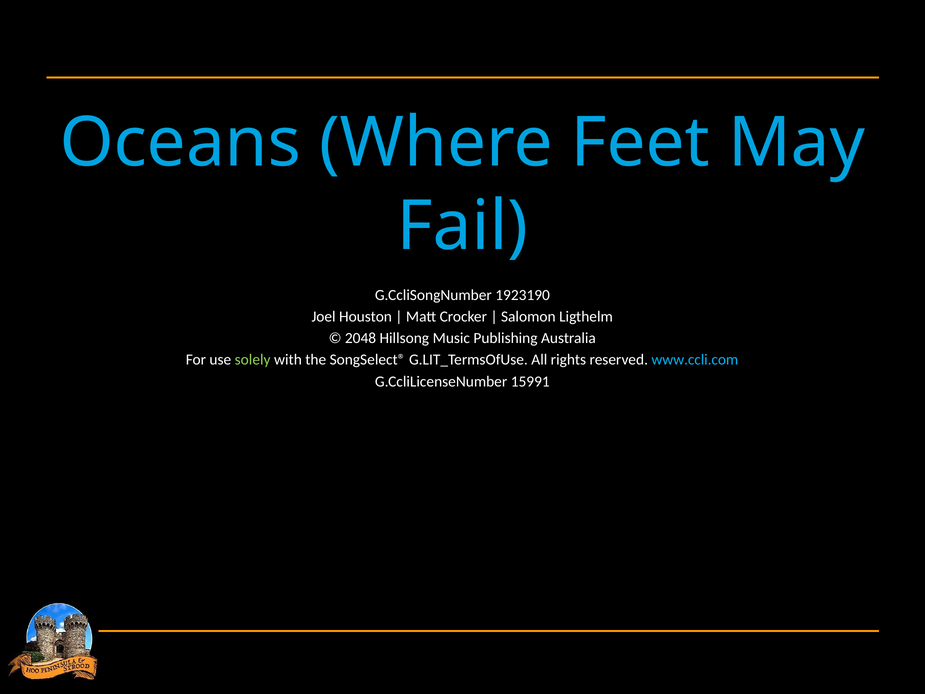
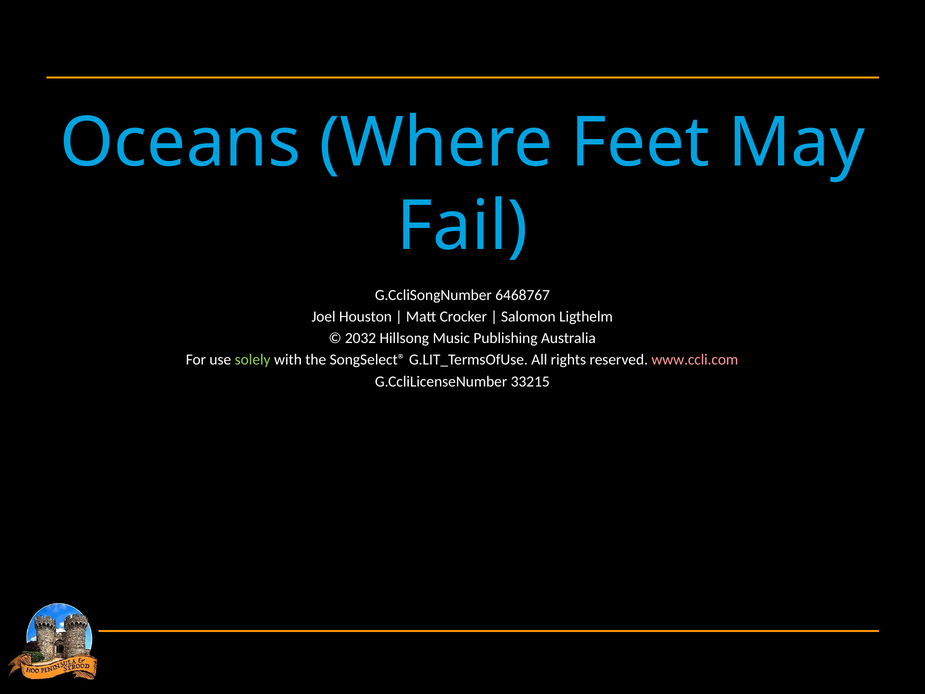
1923190: 1923190 -> 6468767
2048: 2048 -> 2032
www.ccli.com colour: light blue -> pink
15991: 15991 -> 33215
